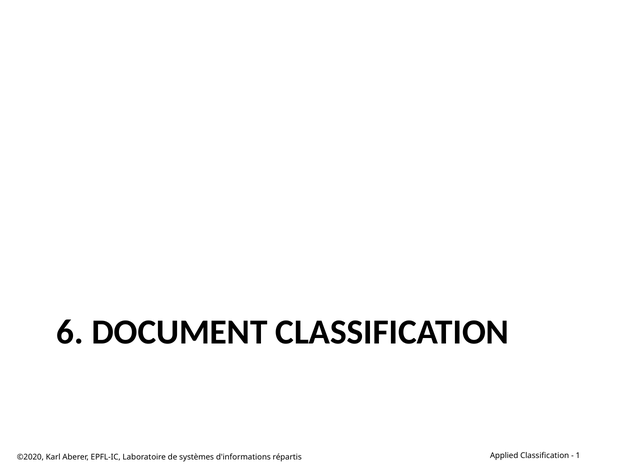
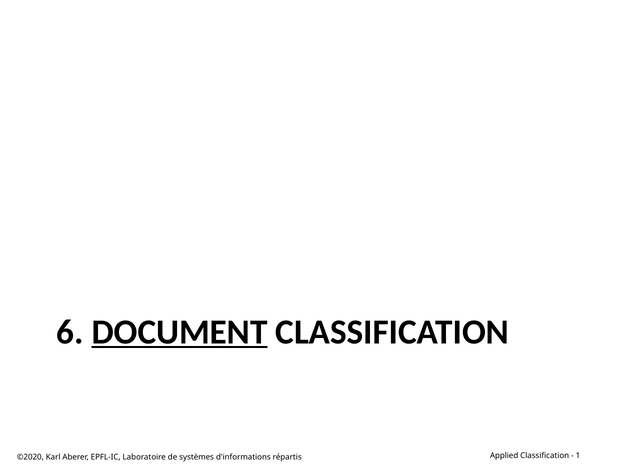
DOCUMENT underline: none -> present
